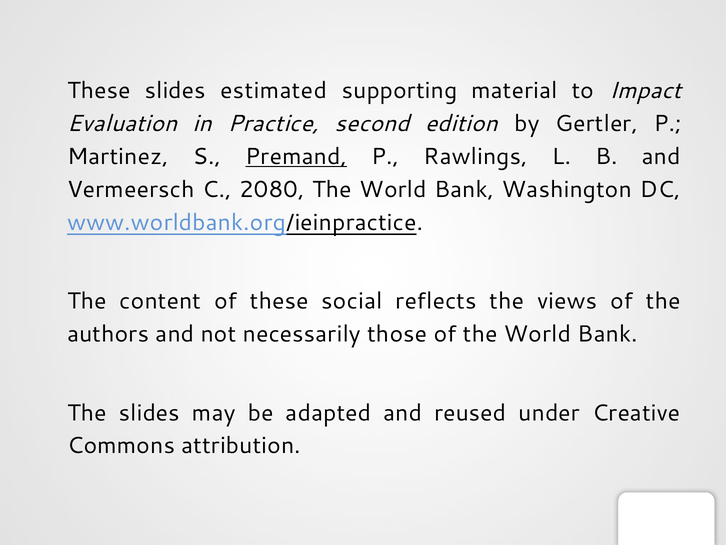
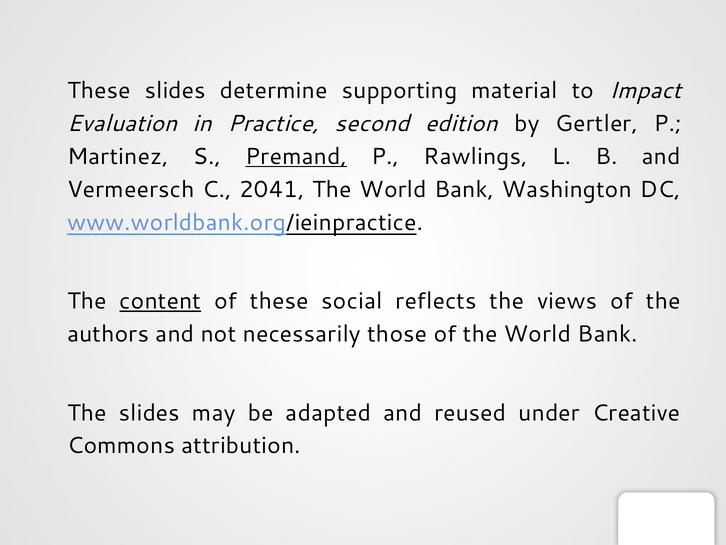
estimated: estimated -> determine
2080: 2080 -> 2041
content underline: none -> present
